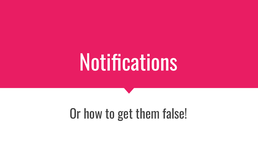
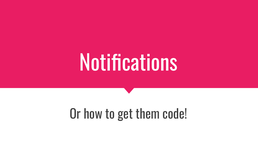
false: false -> code
